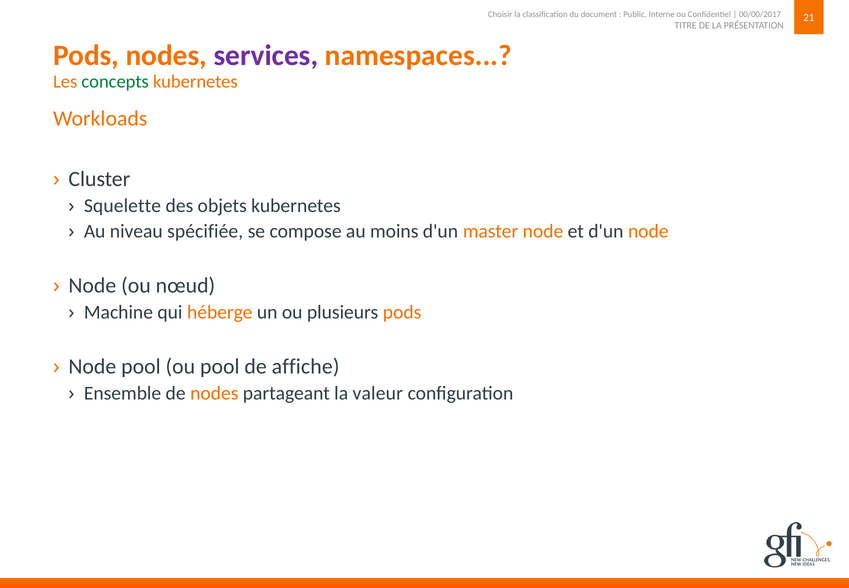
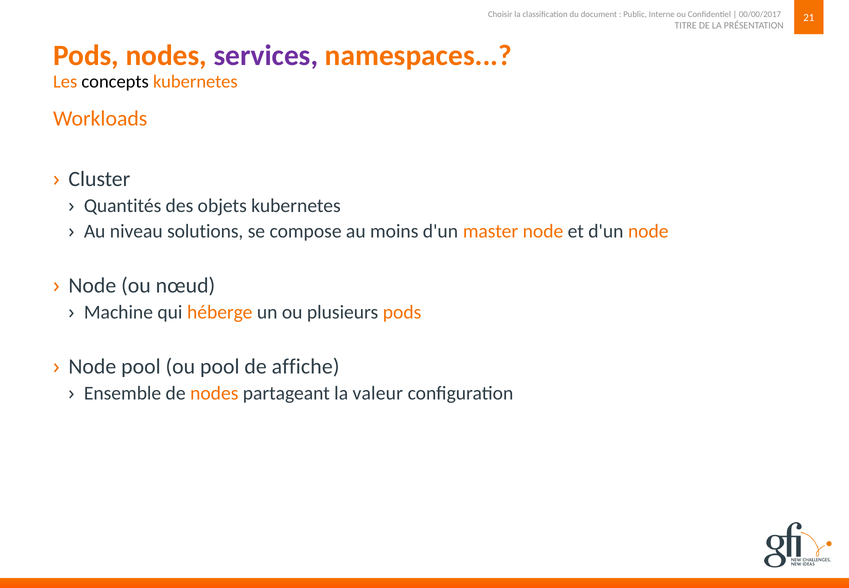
concepts colour: green -> black
Squelette: Squelette -> Quantités
spécifiée: spécifiée -> solutions
